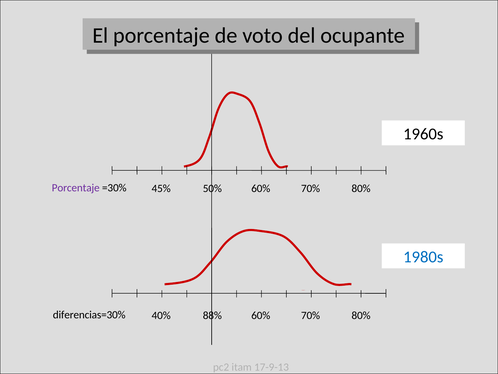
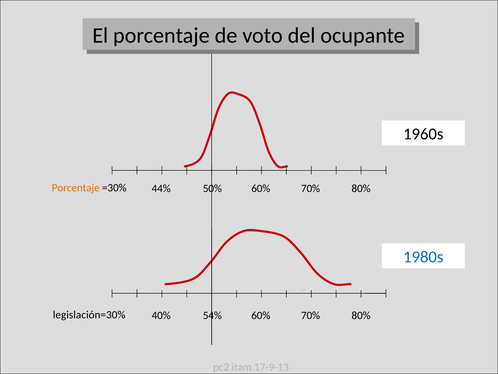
Porcentaje at (76, 188) colour: purple -> orange
45%: 45% -> 44%
diferencias=30%: diferencias=30% -> legislación=30%
88%: 88% -> 54%
